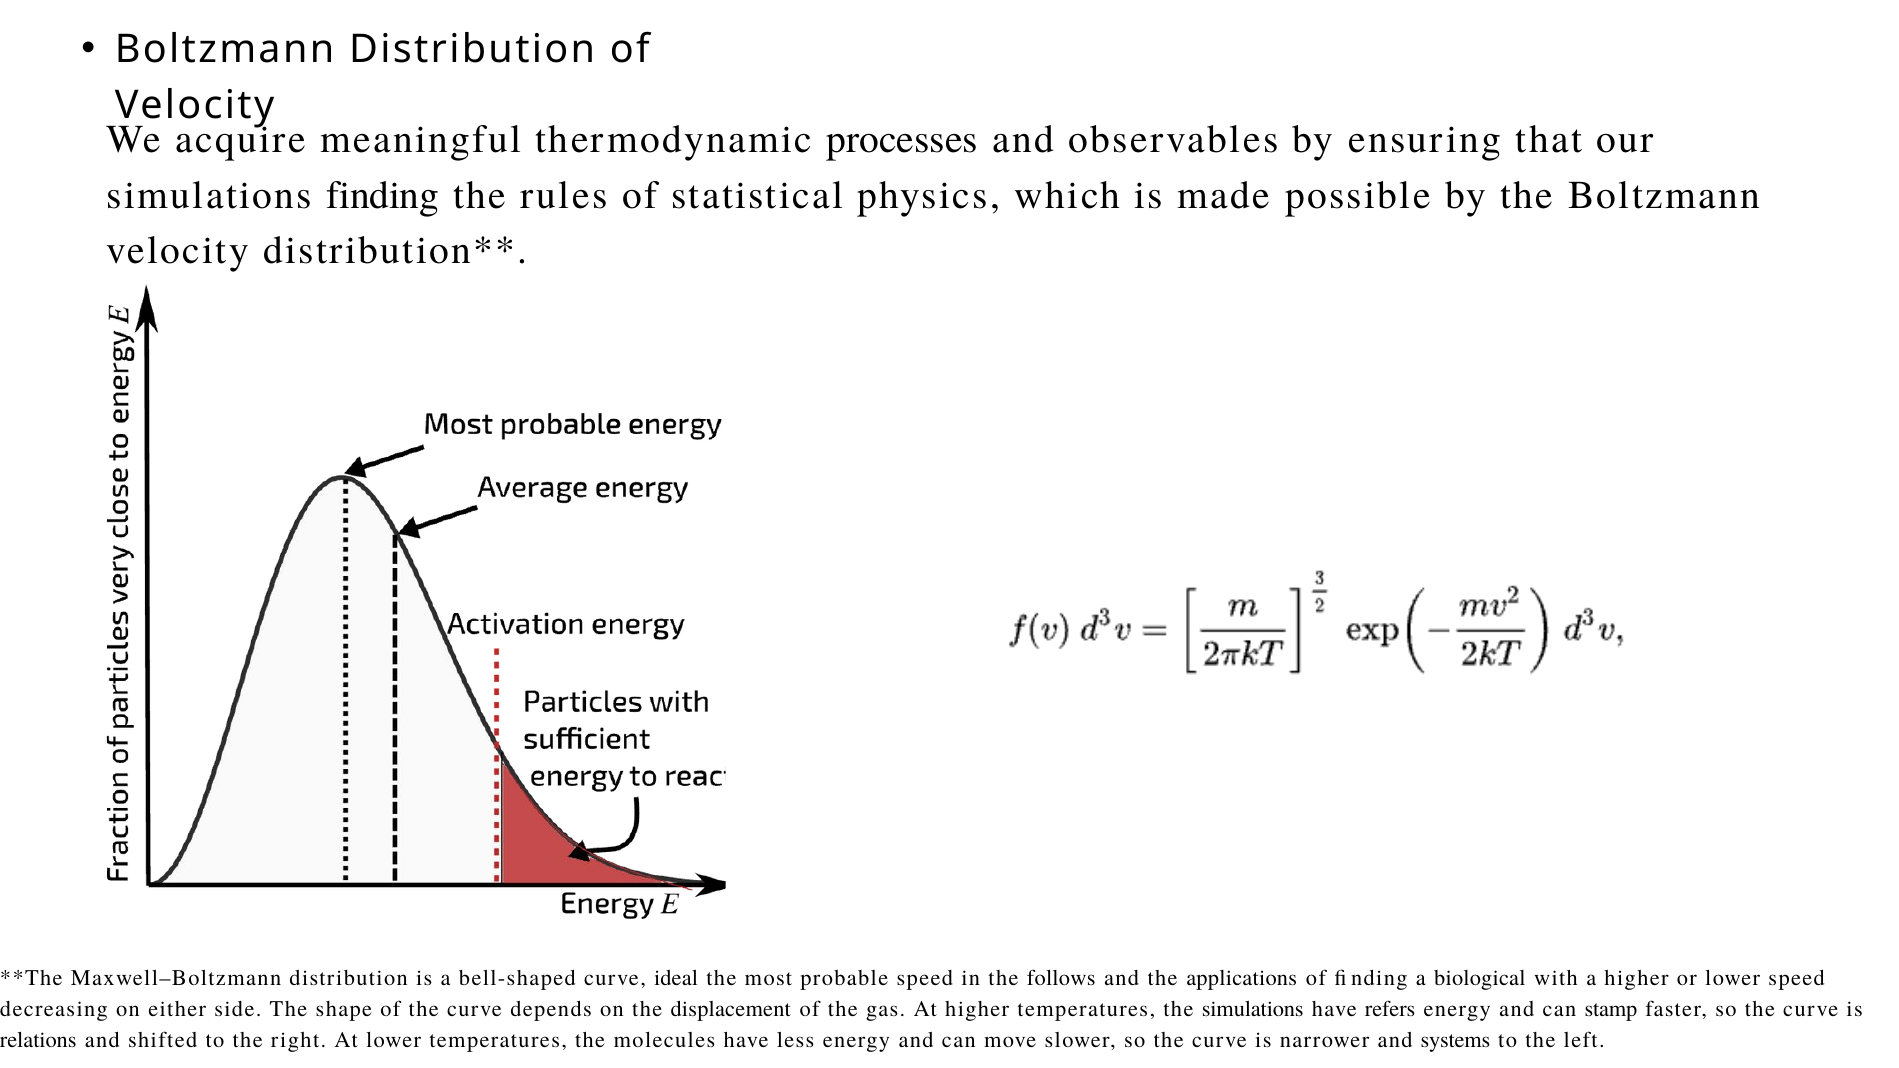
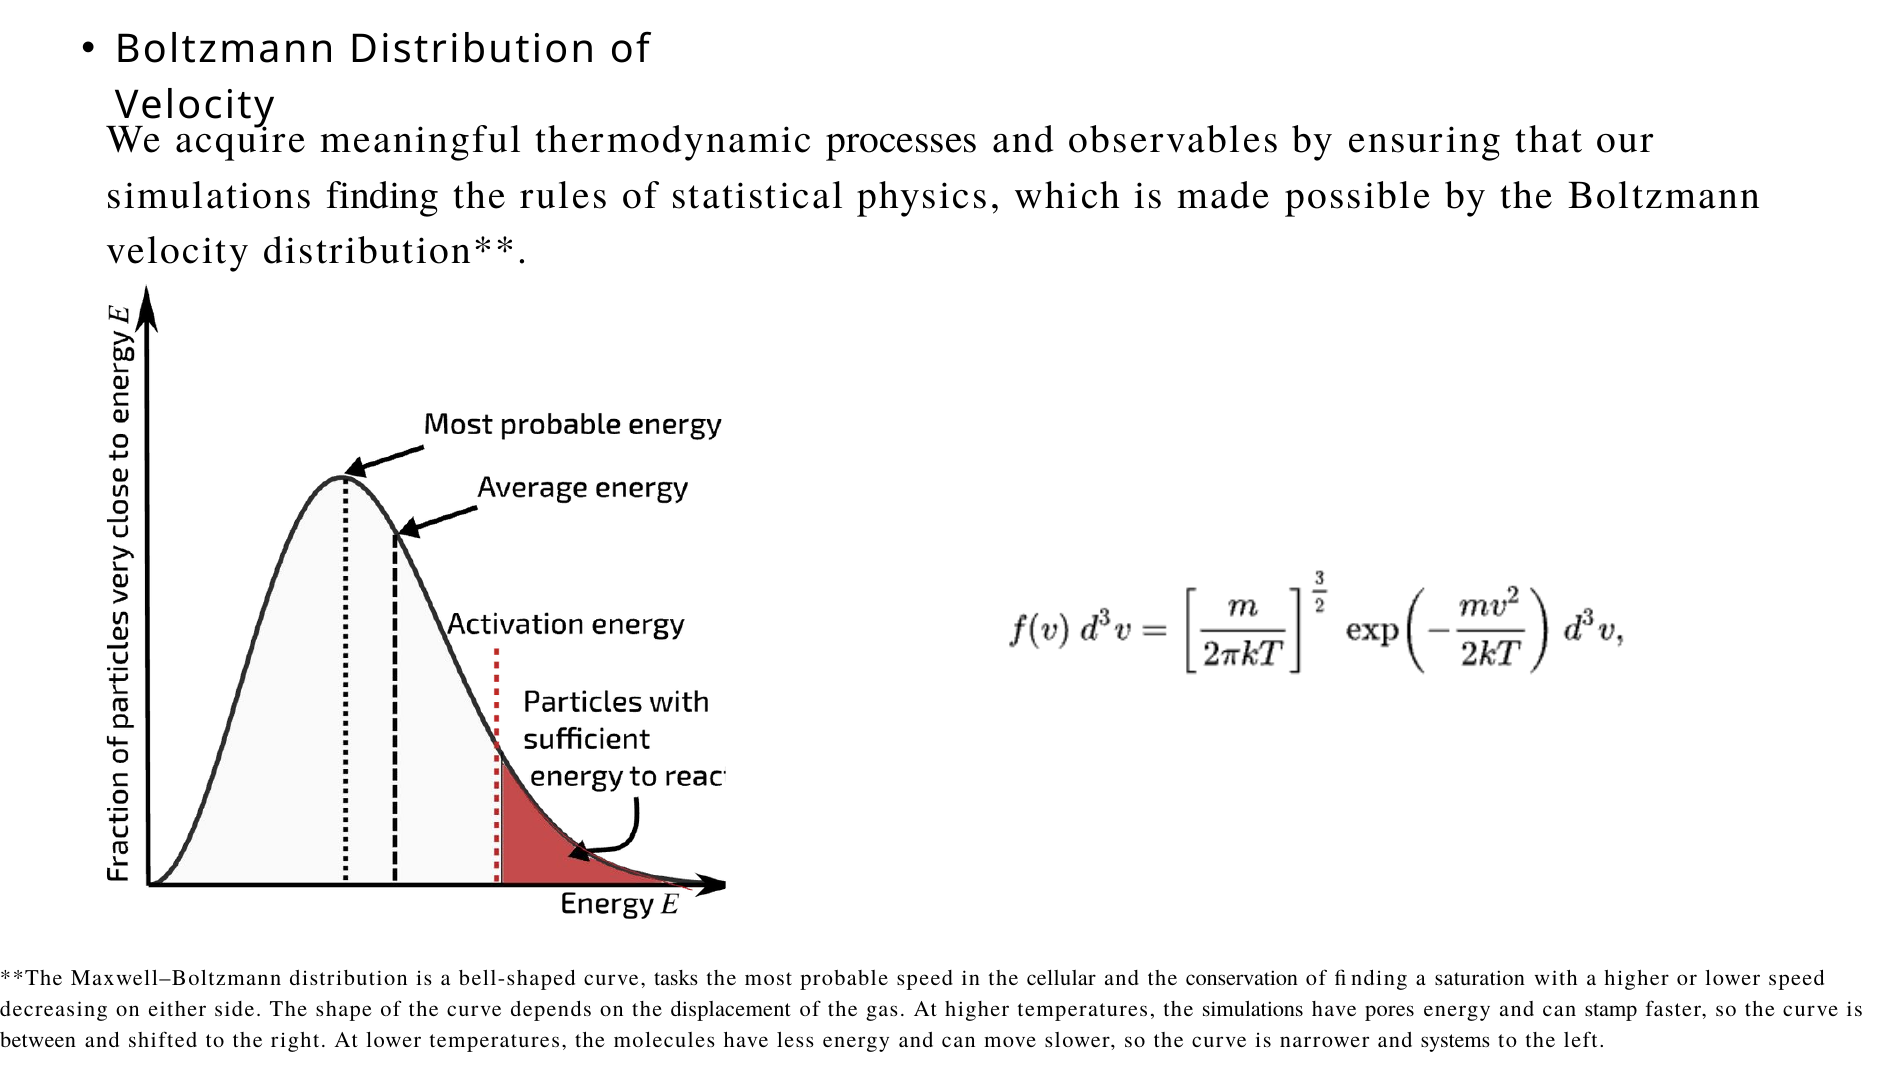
ideal: ideal -> tasks
follows: follows -> cellular
applications: applications -> conservation
biological: biological -> saturation
refers: refers -> pores
relations: relations -> between
